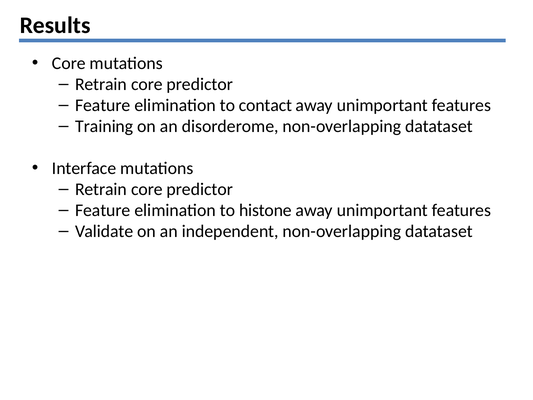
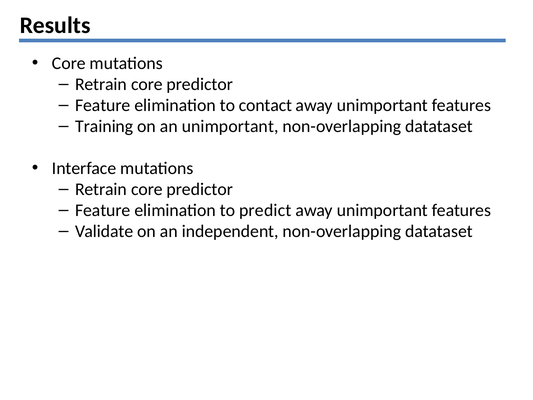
an disorderome: disorderome -> unimportant
histone: histone -> predict
